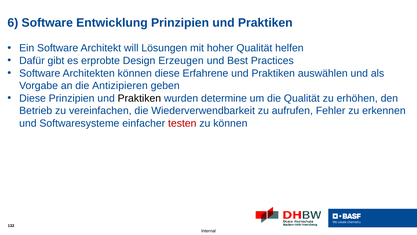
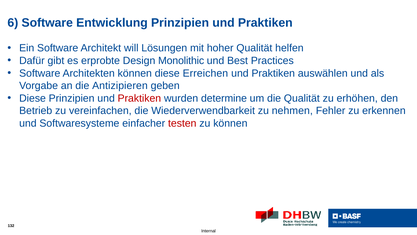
Erzeugen: Erzeugen -> Monolithic
Erfahrene: Erfahrene -> Erreichen
Praktiken at (139, 98) colour: black -> red
aufrufen: aufrufen -> nehmen
